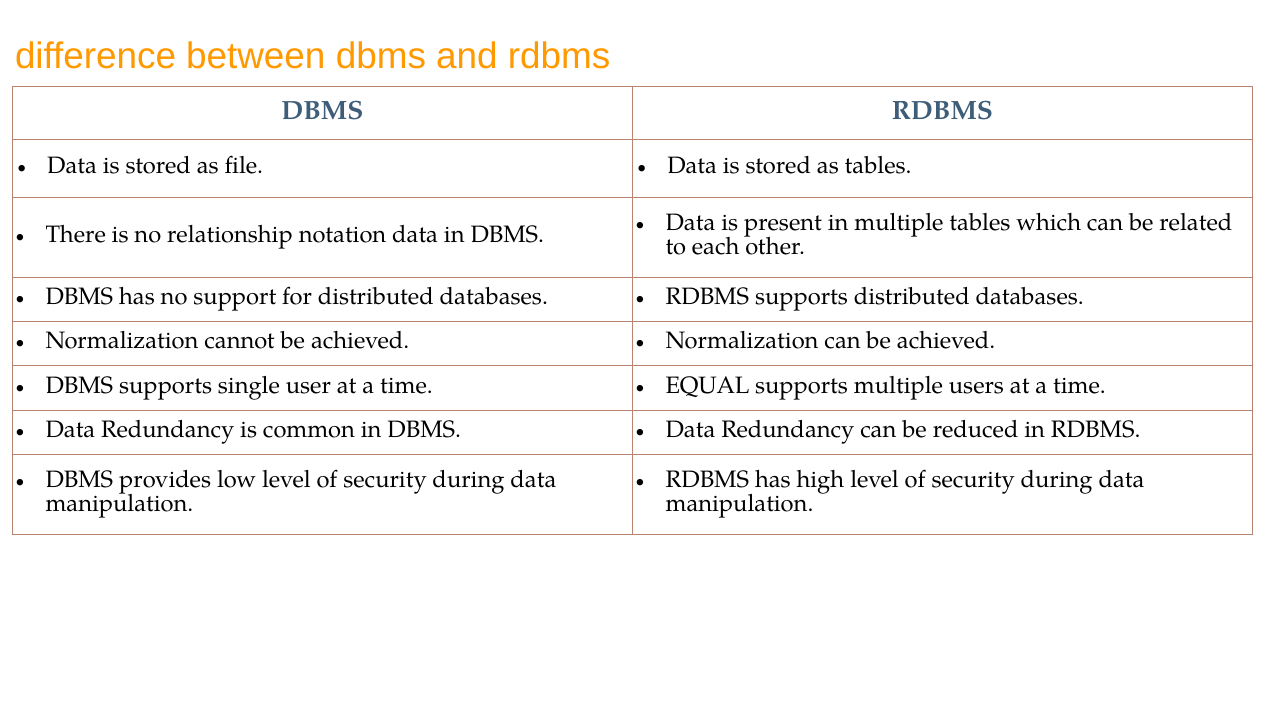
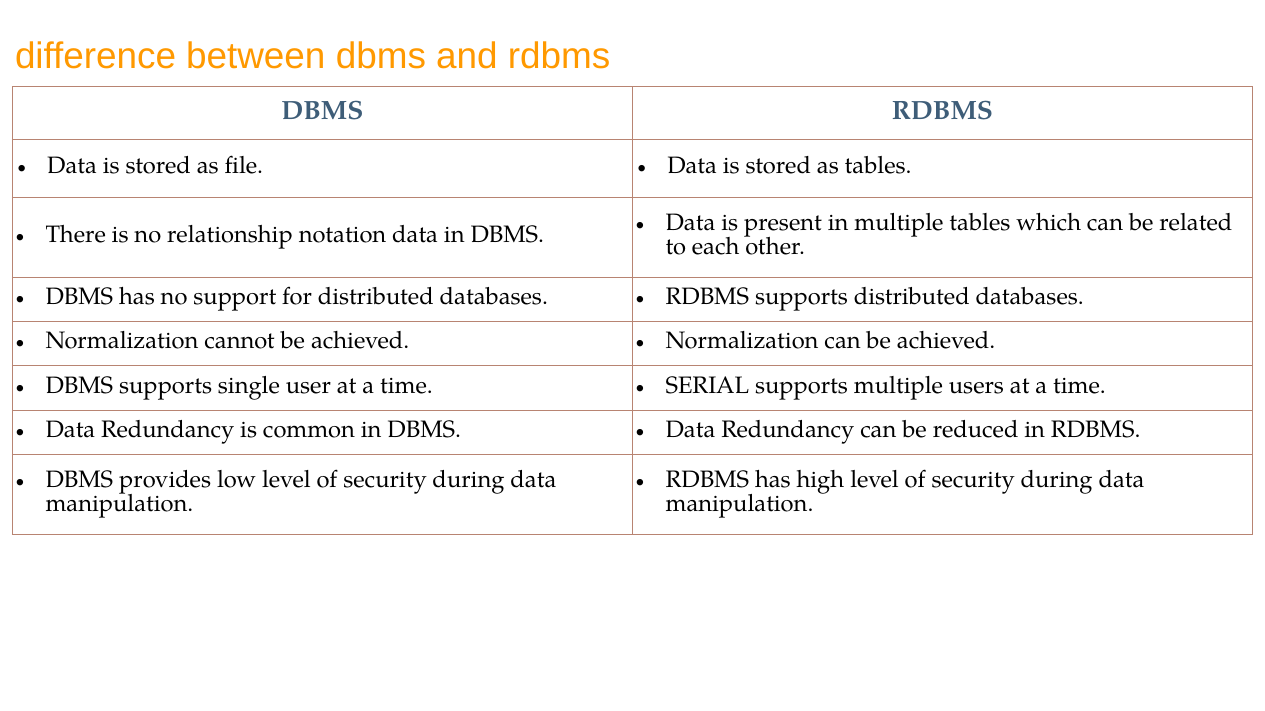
EQUAL: EQUAL -> SERIAL
